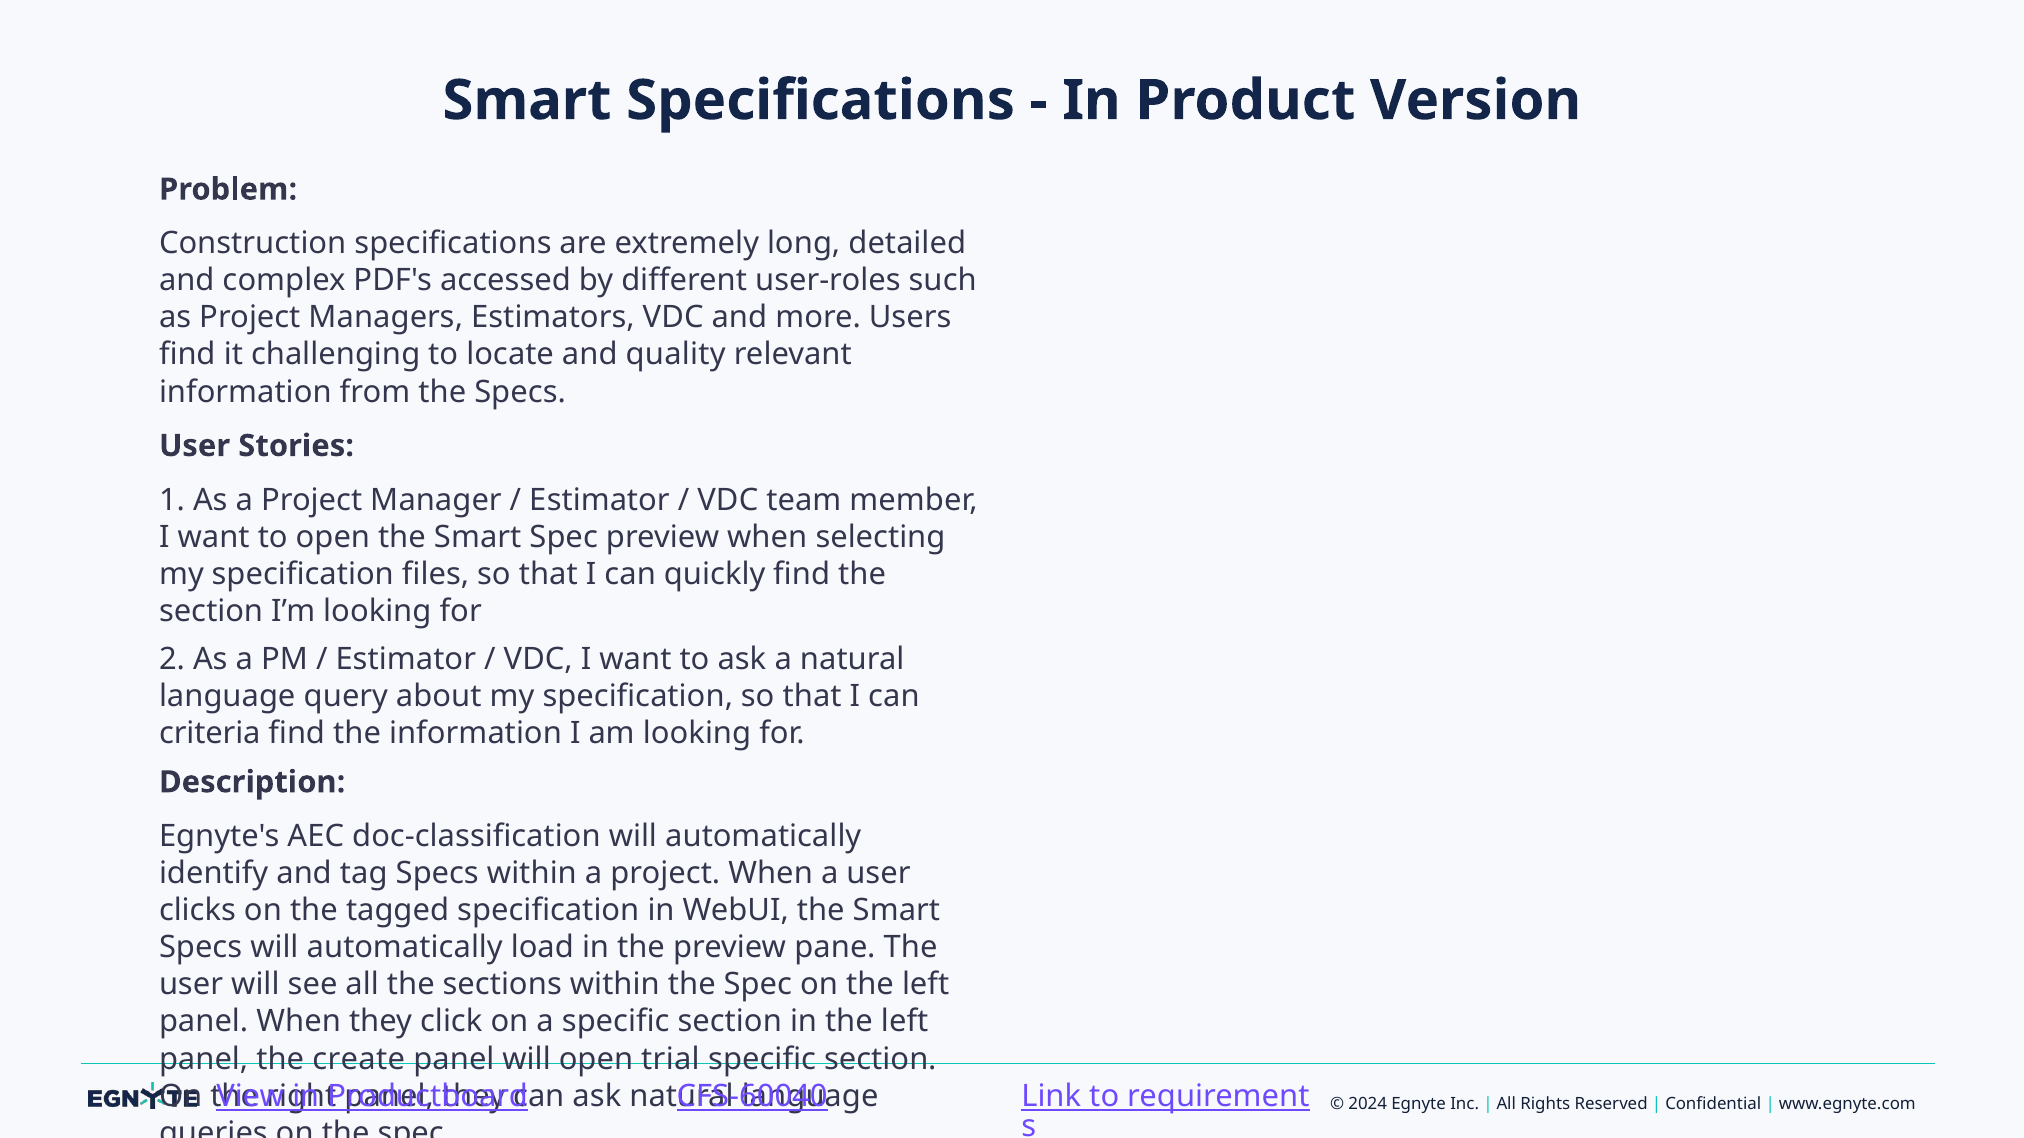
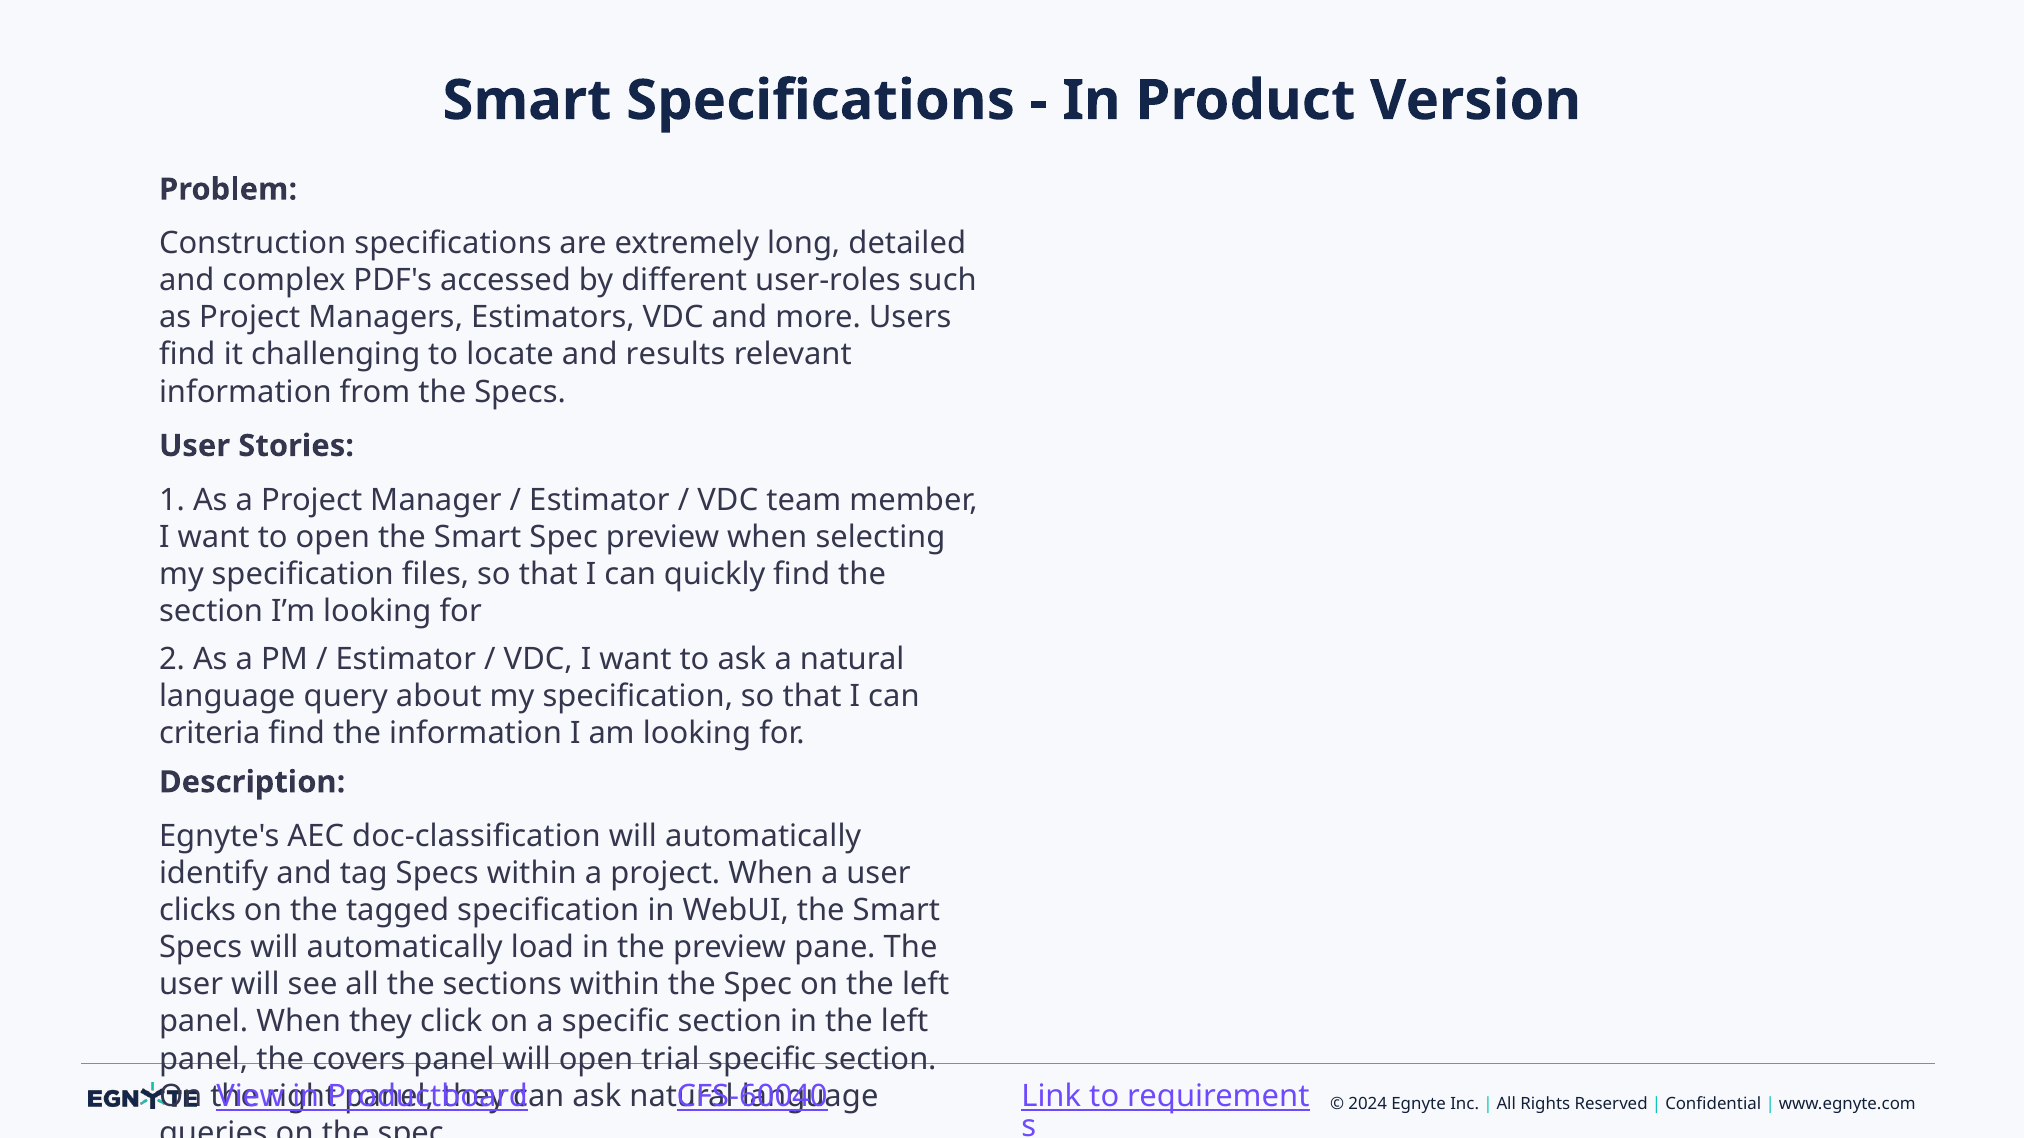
quality: quality -> results
create: create -> covers
